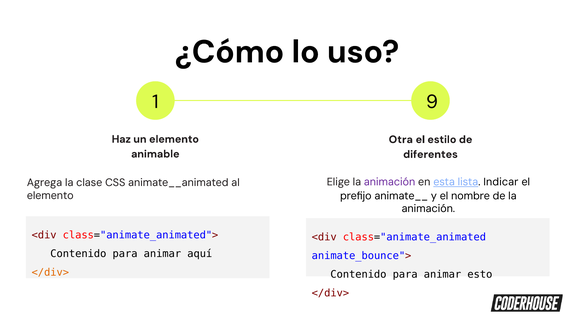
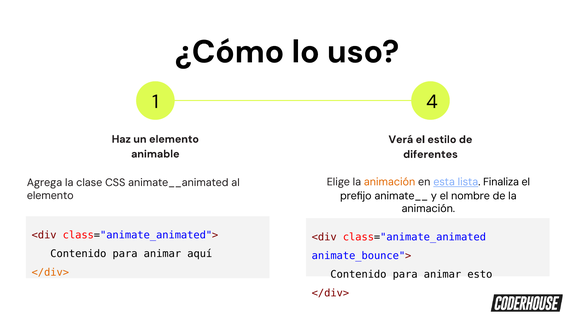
9: 9 -> 4
Otra: Otra -> Verá
animación at (390, 182) colour: purple -> orange
Indicar: Indicar -> Finaliza
